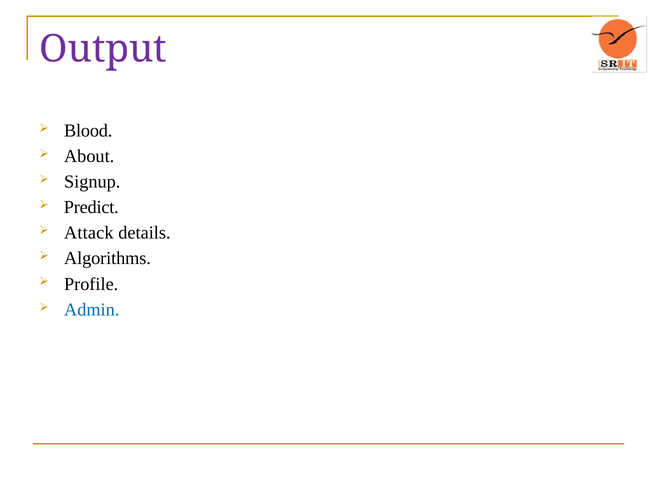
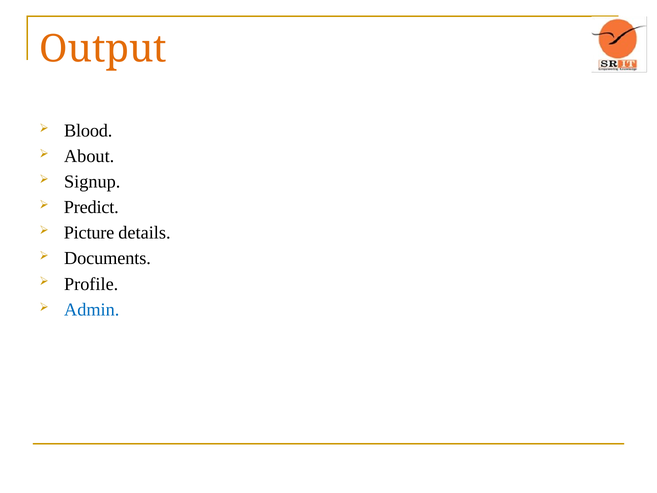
Output colour: purple -> orange
Attack: Attack -> Picture
Algorithms: Algorithms -> Documents
